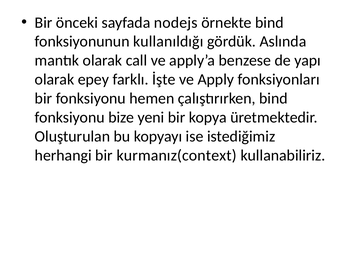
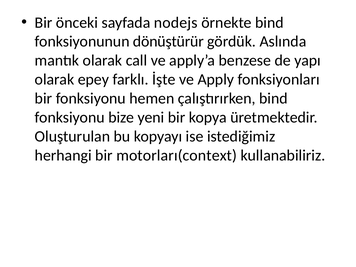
kullanıldığı: kullanıldığı -> dönüştürür
kurmanız(context: kurmanız(context -> motorları(context
